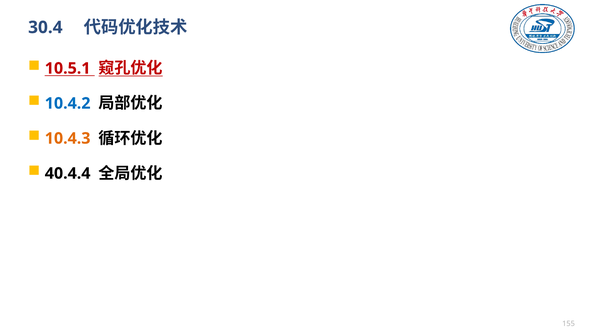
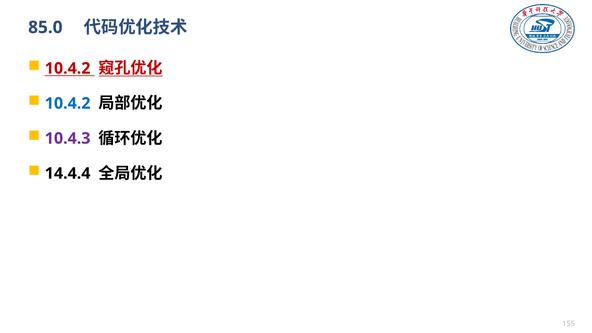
30.4: 30.4 -> 85.0
10.5.1 at (68, 68): 10.5.1 -> 10.4.2
10.4.3 colour: orange -> purple
40.4.4: 40.4.4 -> 14.4.4
